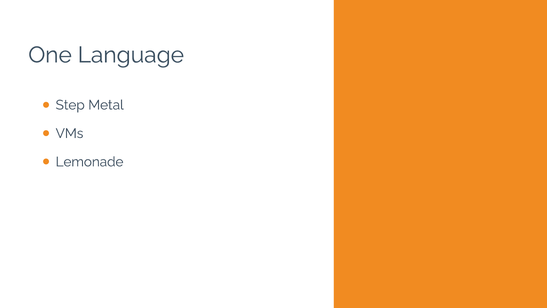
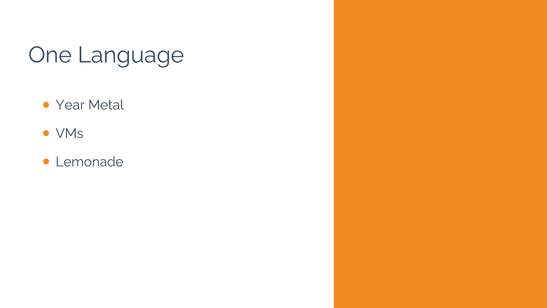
Step: Step -> Year
